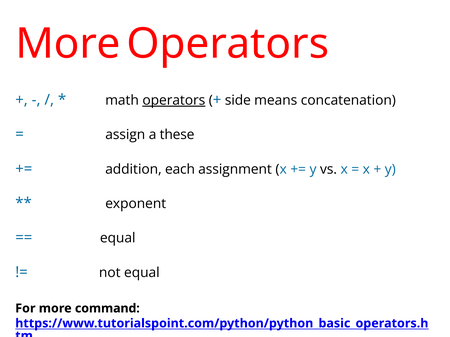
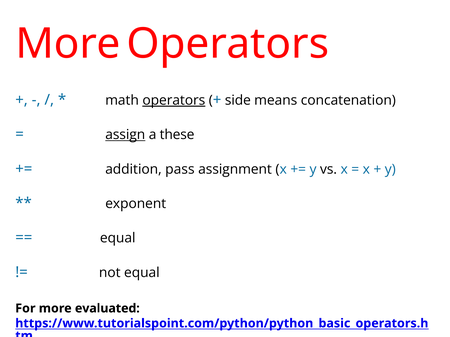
assign underline: none -> present
each: each -> pass
command: command -> evaluated
